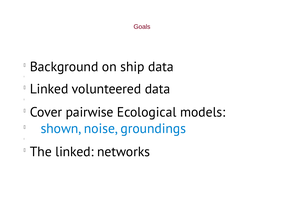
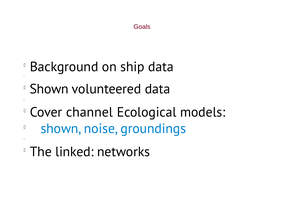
Linked at (49, 89): Linked -> Shown
pairwise: pairwise -> channel
